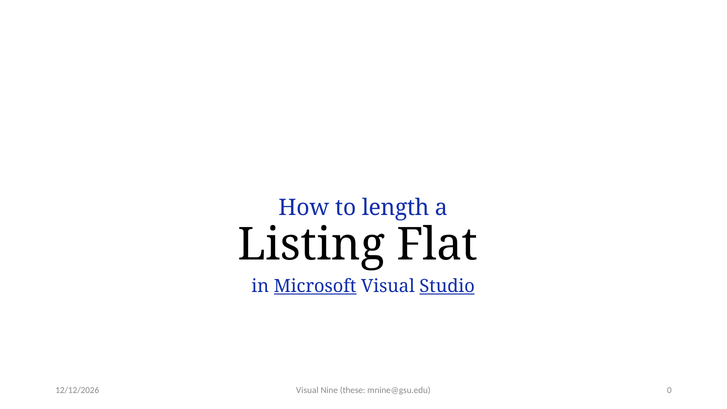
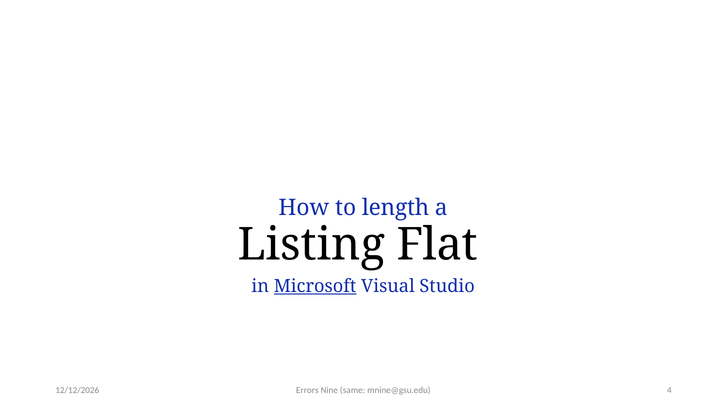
Studio underline: present -> none
Visual at (307, 390): Visual -> Errors
these: these -> same
0: 0 -> 4
